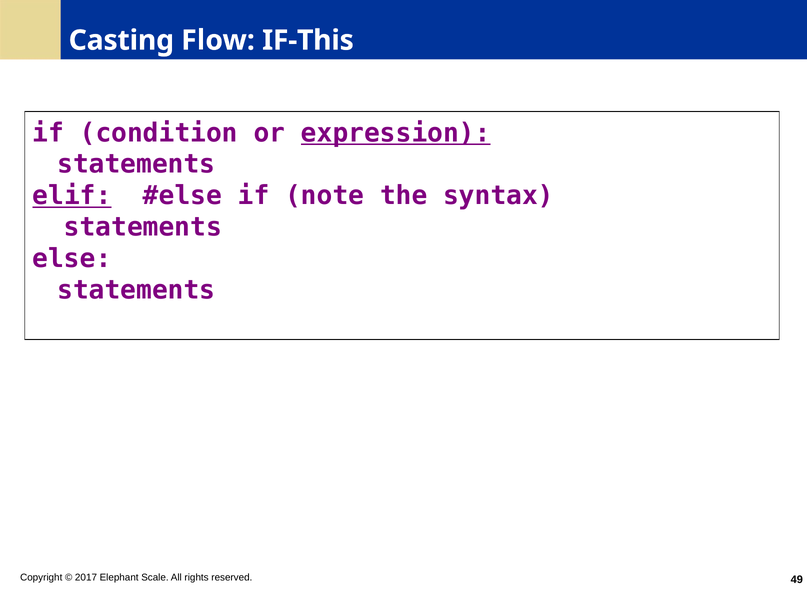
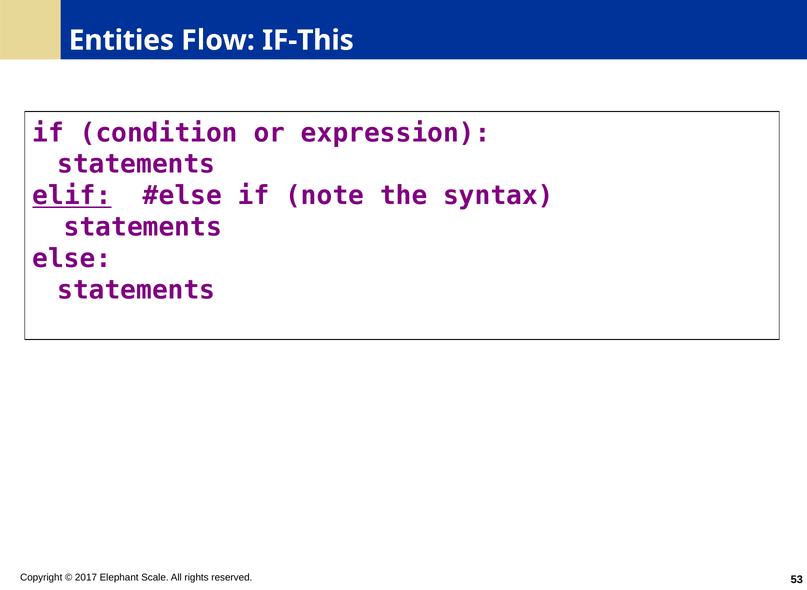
Casting: Casting -> Entities
expression underline: present -> none
49: 49 -> 53
